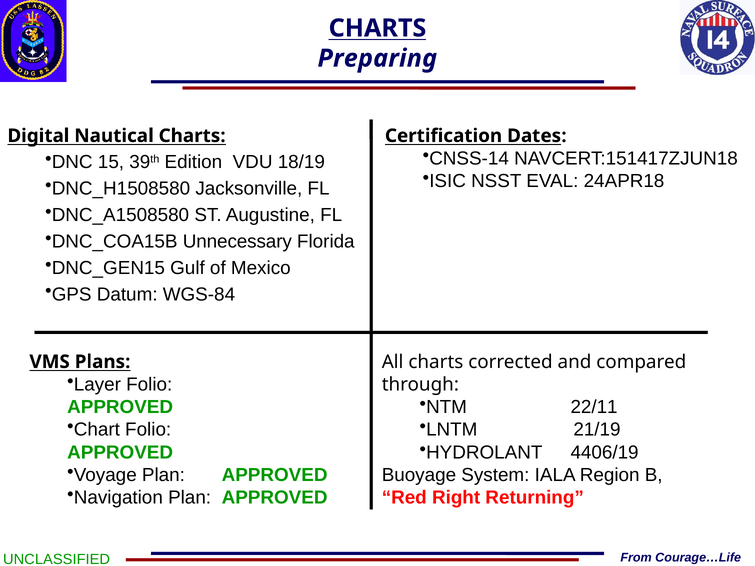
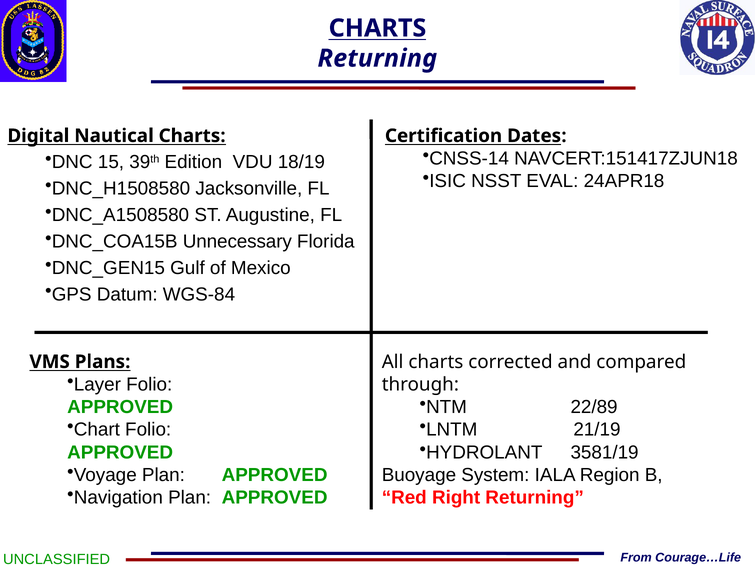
Preparing at (377, 58): Preparing -> Returning
22/11: 22/11 -> 22/89
4406/19: 4406/19 -> 3581/19
